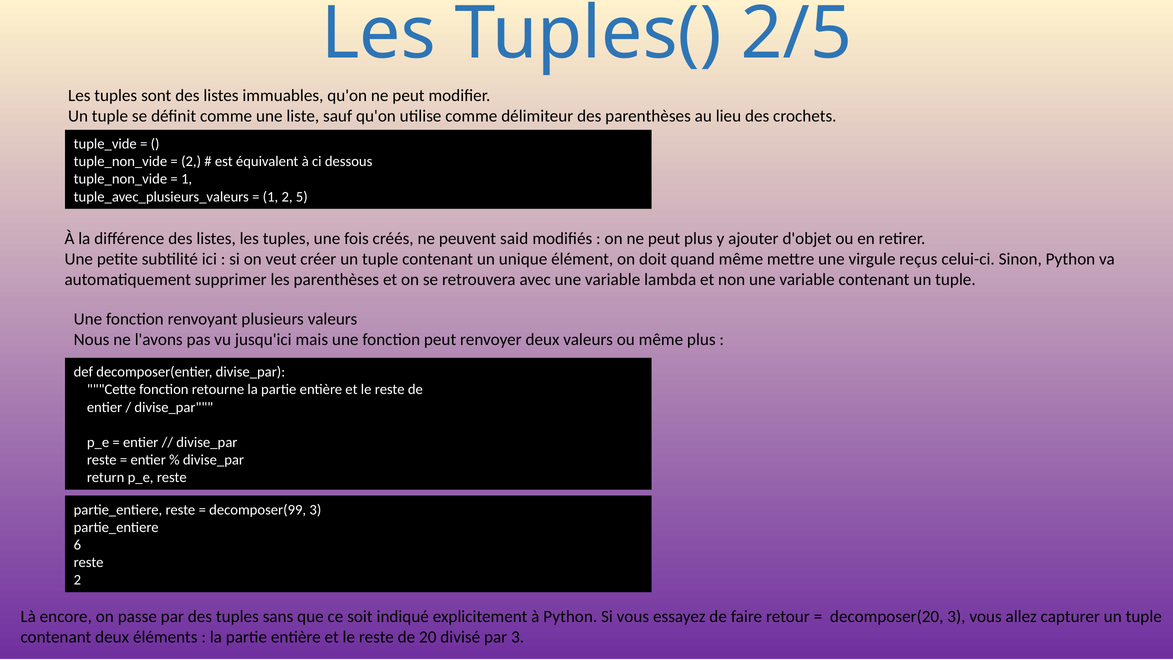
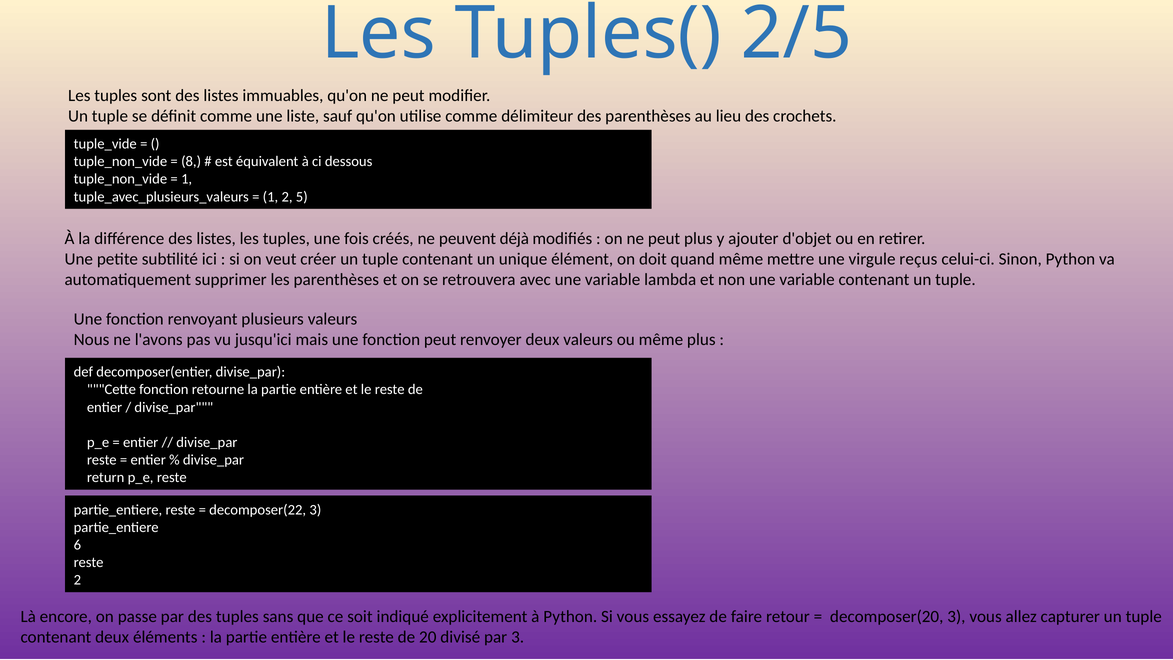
2 at (191, 161): 2 -> 8
said: said -> déjà
decomposer(99: decomposer(99 -> decomposer(22
